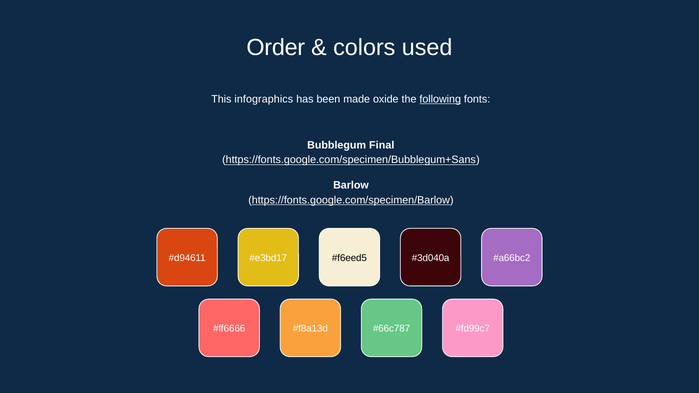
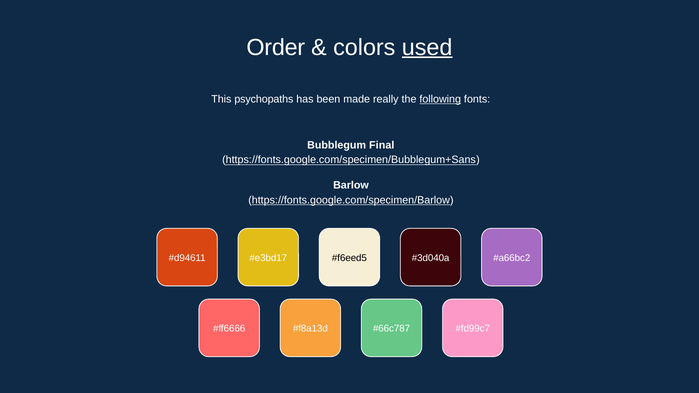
used underline: none -> present
infographics: infographics -> psychopaths
oxide: oxide -> really
